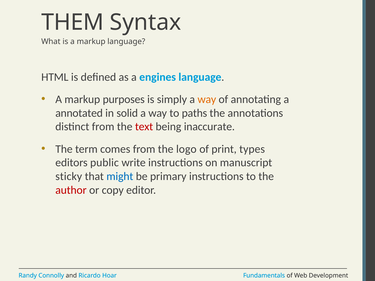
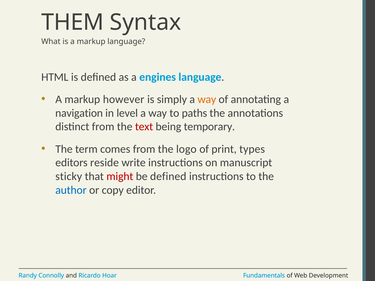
purposes: purposes -> however
annotated: annotated -> navigation
solid: solid -> level
inaccurate: inaccurate -> temporary
public: public -> reside
might colour: blue -> red
be primary: primary -> defined
author colour: red -> blue
